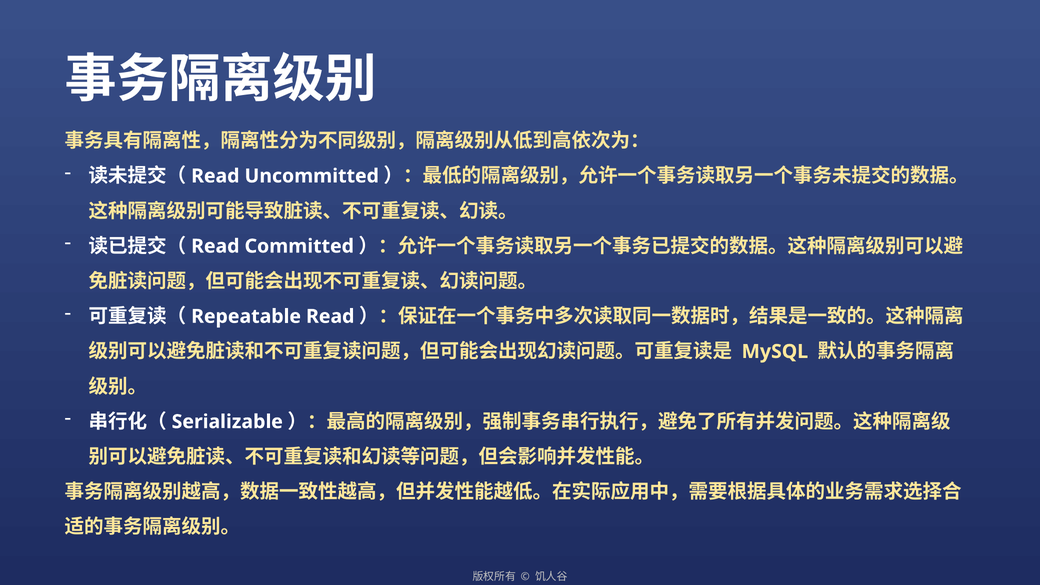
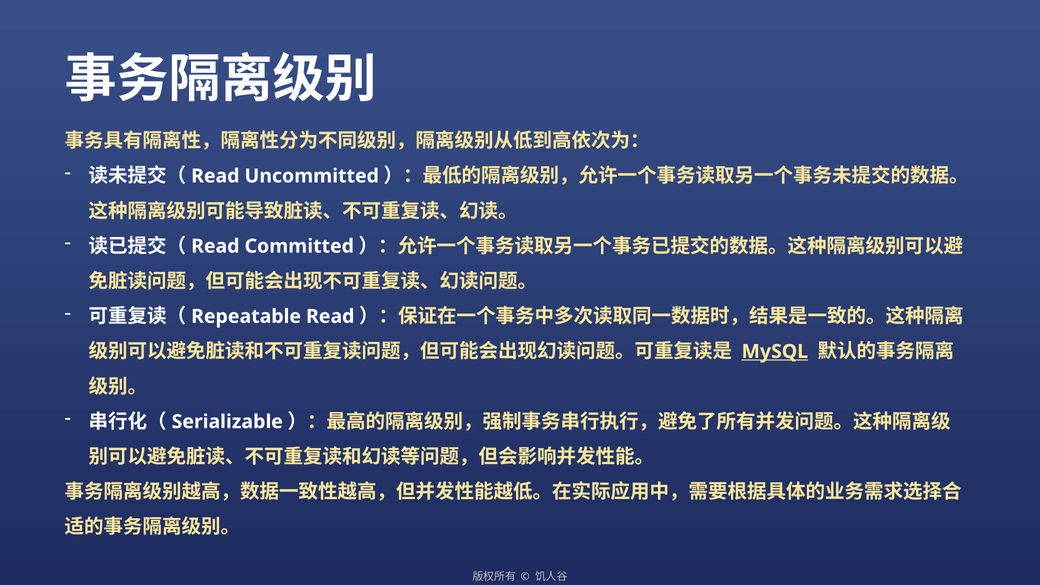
MySQL underline: none -> present
